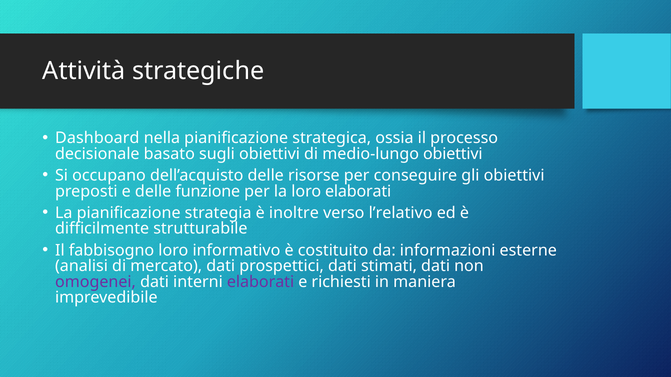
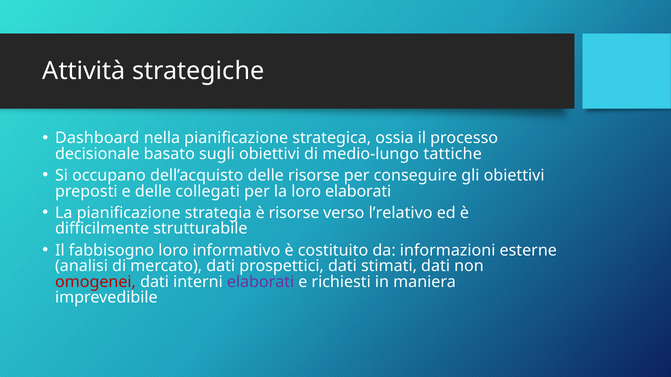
medio-lungo obiettivi: obiettivi -> tattiche
funzione: funzione -> collegati
è inoltre: inoltre -> risorse
omogenei colour: purple -> red
